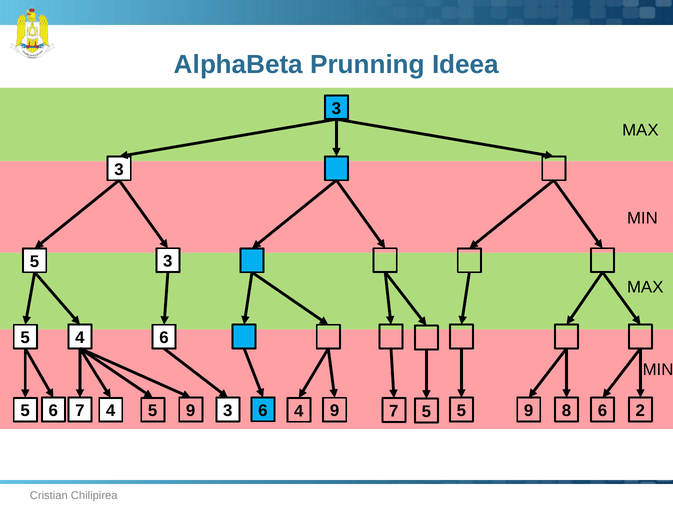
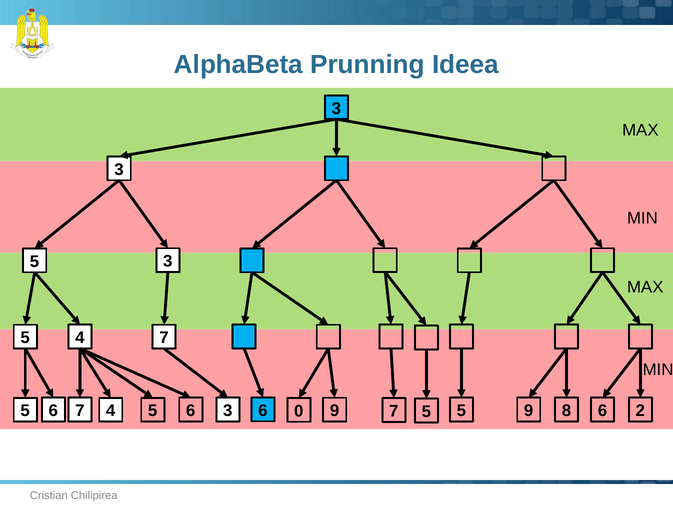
5 6: 6 -> 7
4 9: 9 -> 6
5 4: 4 -> 0
